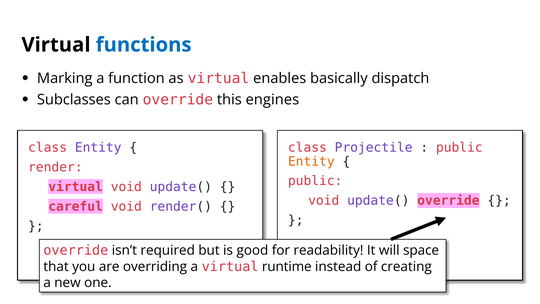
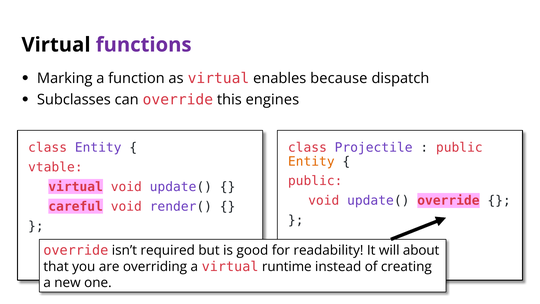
functions colour: blue -> purple
basically: basically -> because
render: render -> vtable
space: space -> about
